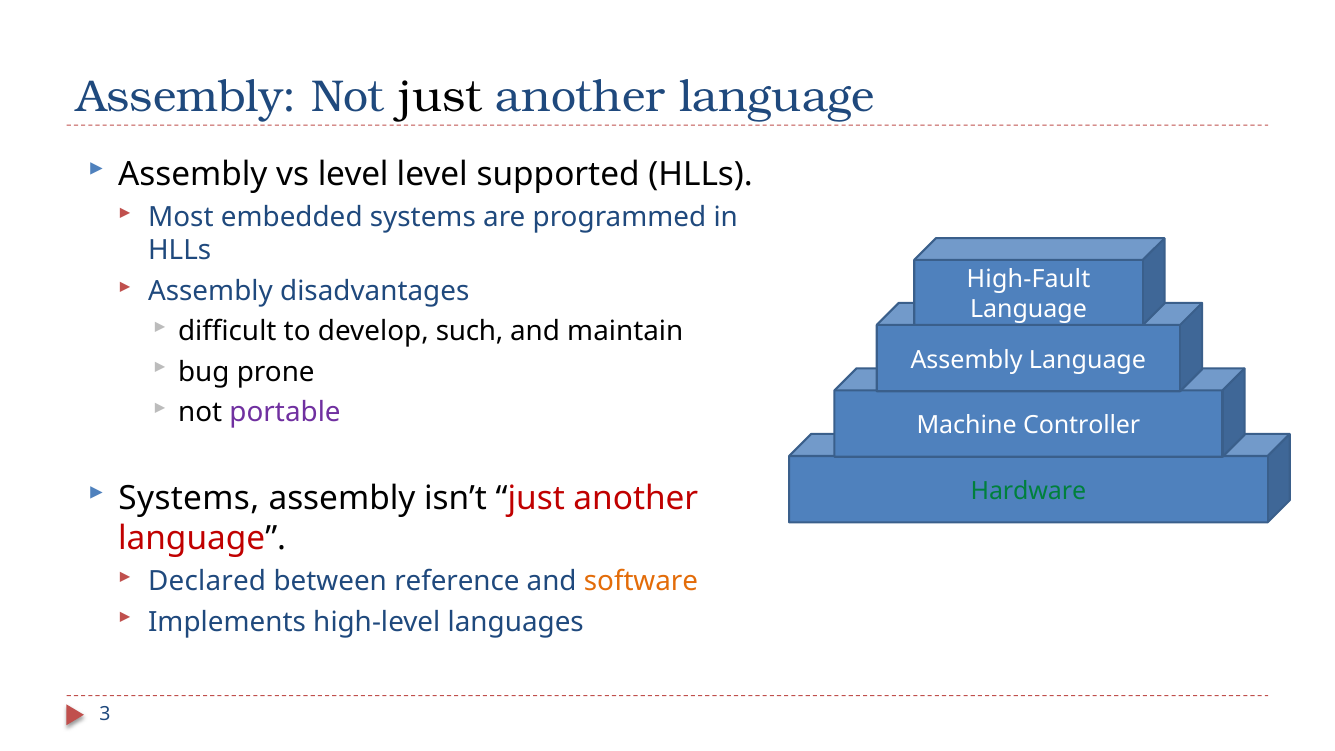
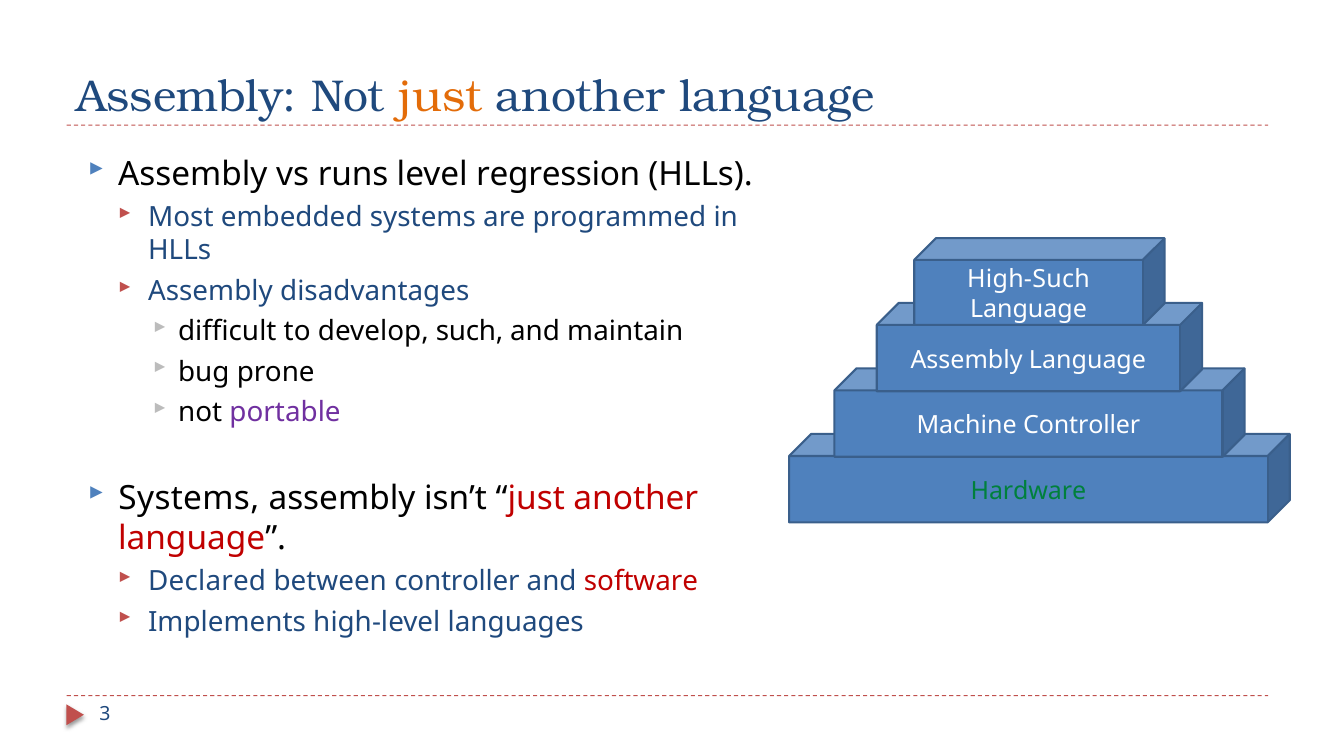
just at (440, 97) colour: black -> orange
vs level: level -> runs
supported: supported -> regression
High-Fault: High-Fault -> High-Such
between reference: reference -> controller
software colour: orange -> red
